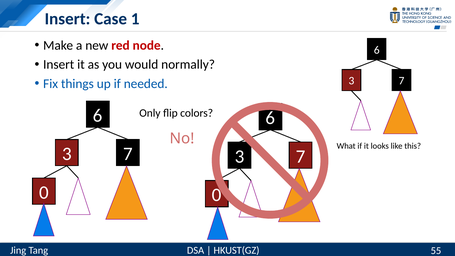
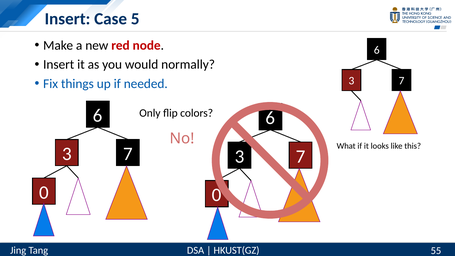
1: 1 -> 5
